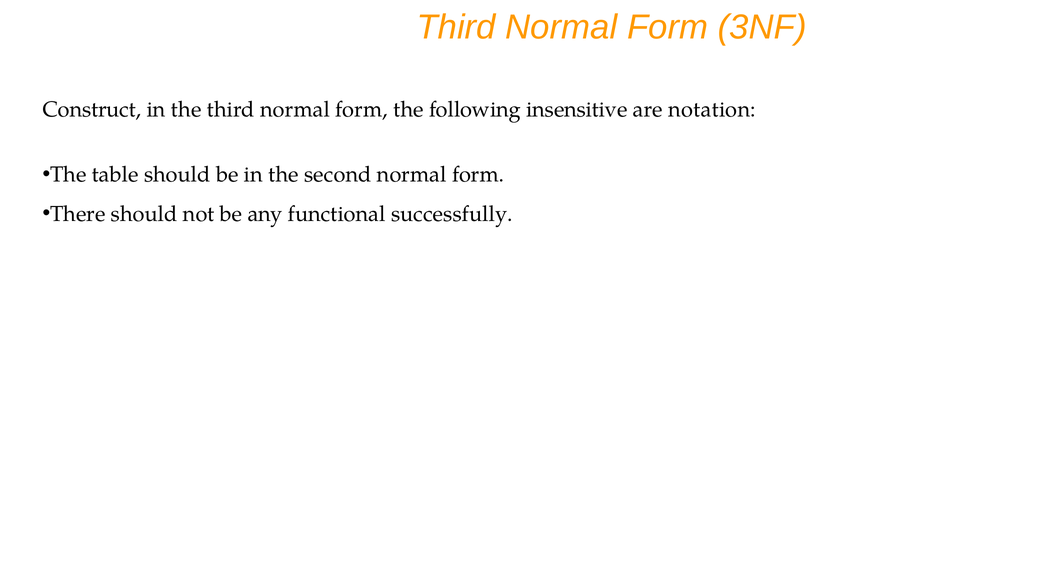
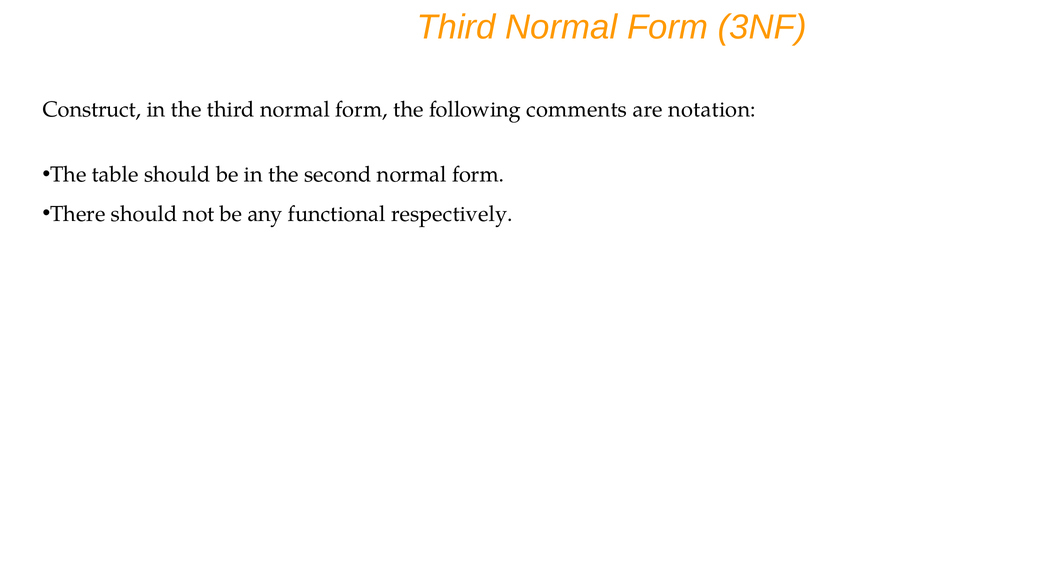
insensitive: insensitive -> comments
successfully: successfully -> respectively
